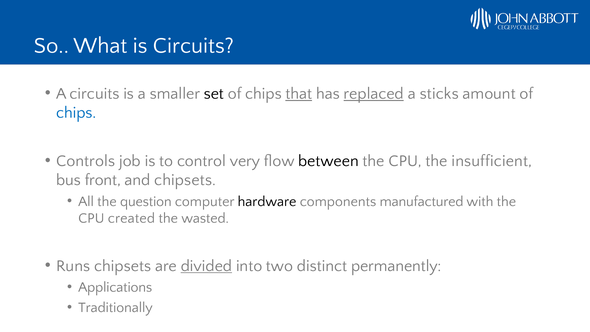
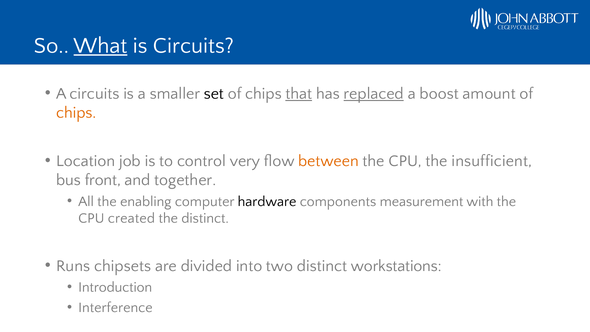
What underline: none -> present
sticks: sticks -> boost
chips at (76, 112) colour: blue -> orange
Controls: Controls -> Location
between colour: black -> orange
and chipsets: chipsets -> together
question: question -> enabling
manufactured: manufactured -> measurement
the wasted: wasted -> distinct
divided underline: present -> none
permanently: permanently -> workstations
Applications: Applications -> Introduction
Traditionally: Traditionally -> Interference
